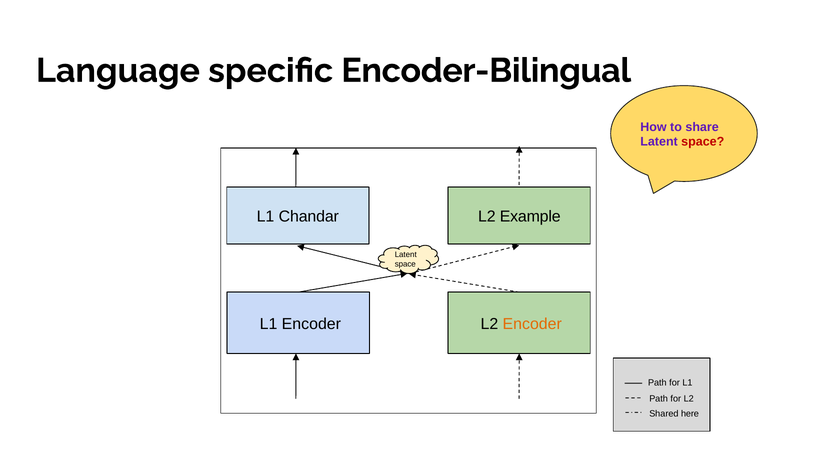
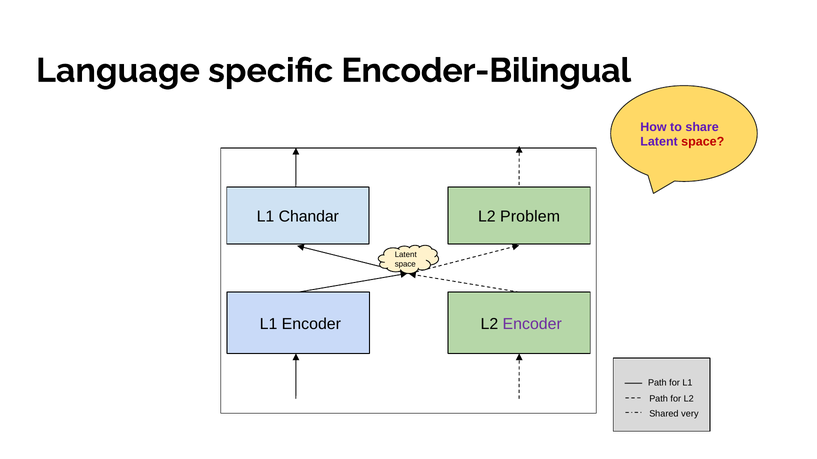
Example: Example -> Problem
Encoder at (532, 324) colour: orange -> purple
here: here -> very
